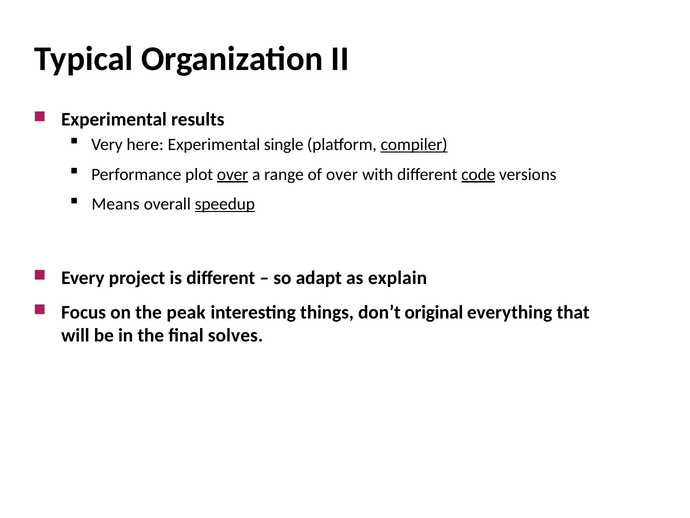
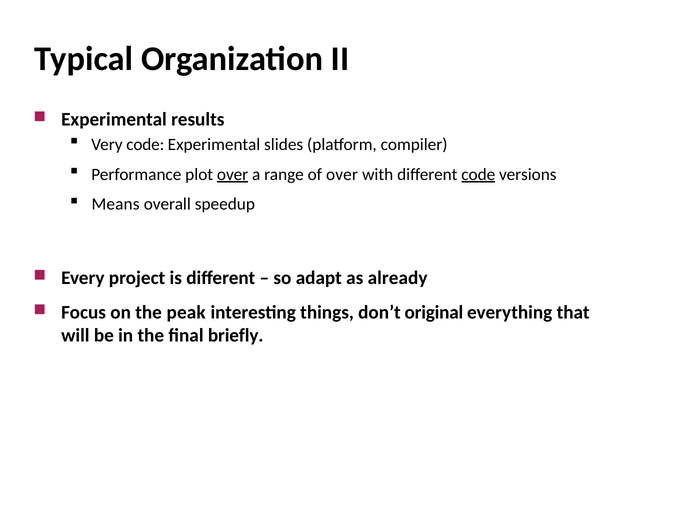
Very here: here -> code
single: single -> slides
compiler underline: present -> none
speedup underline: present -> none
explain: explain -> already
solves: solves -> briefly
